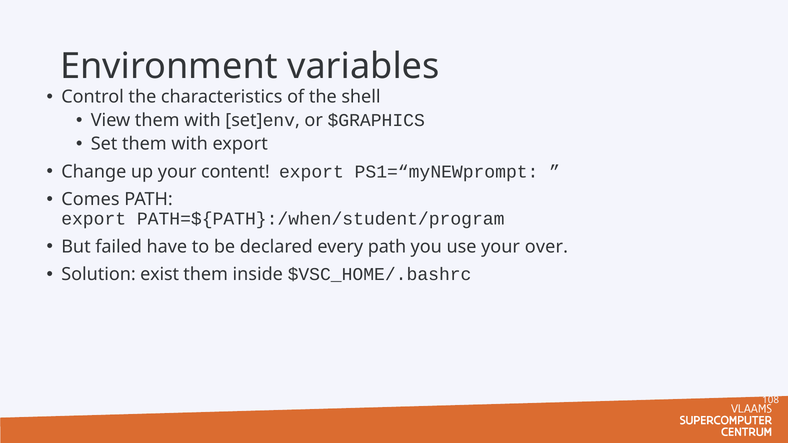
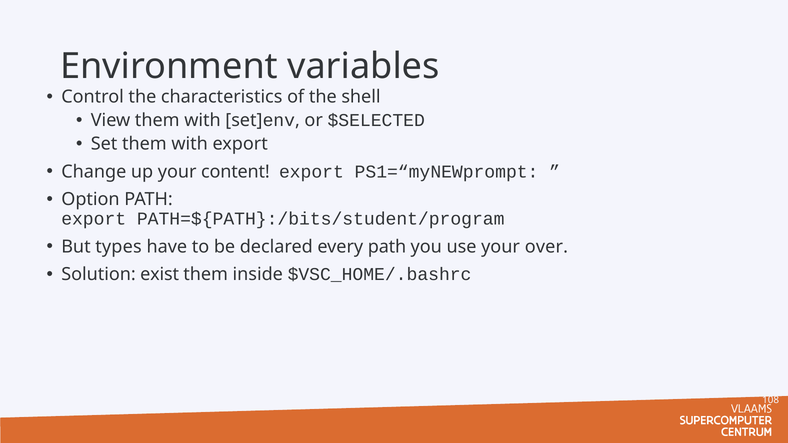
$GRAPHICS: $GRAPHICS -> $SELECTED
Comes: Comes -> Option
PATH=${PATH}:/when/student/program: PATH=${PATH}:/when/student/program -> PATH=${PATH}:/bits/student/program
failed: failed -> types
